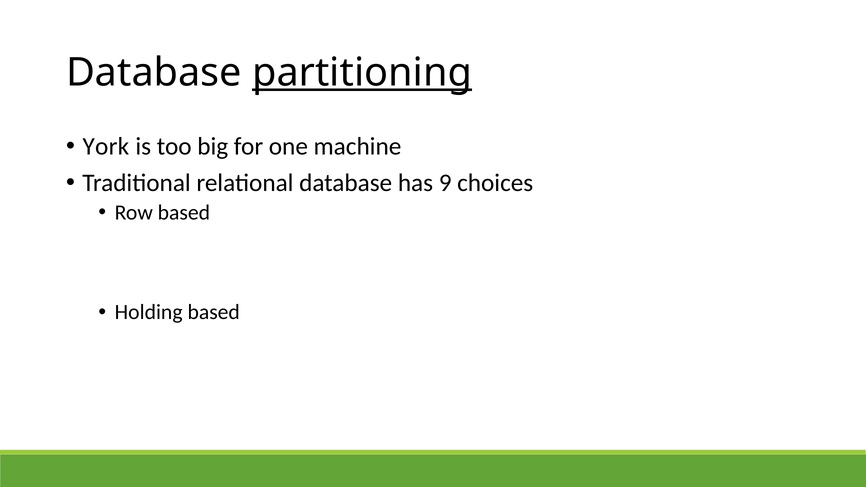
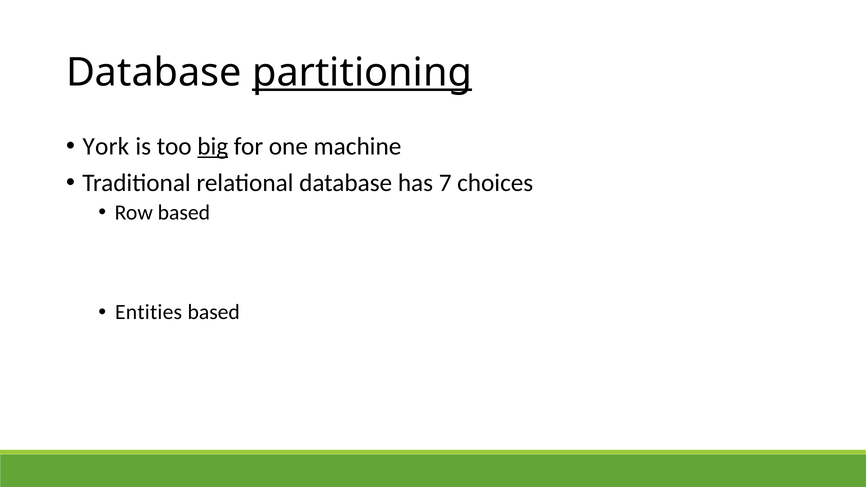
big underline: none -> present
9: 9 -> 7
Holding: Holding -> Entities
